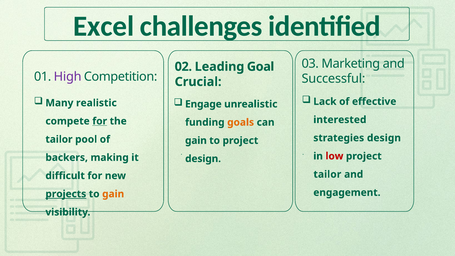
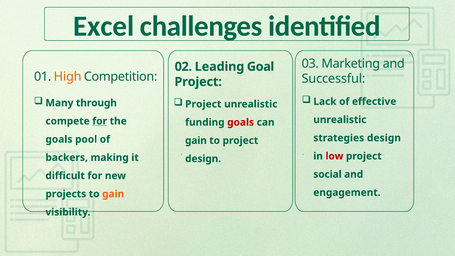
High colour: purple -> orange
Crucial at (198, 82): Crucial -> Project
realistic: realistic -> through
Engage at (203, 104): Engage -> Project
interested at (340, 120): interested -> unrealistic
goals at (241, 122) colour: orange -> red
tailor at (59, 139): tailor -> goals
tailor at (327, 174): tailor -> social
projects underline: present -> none
